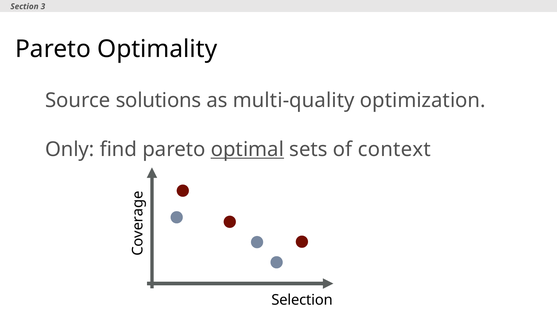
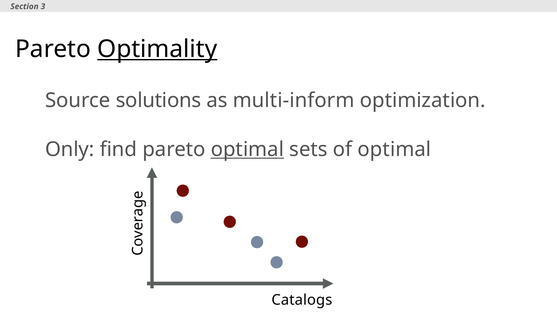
Optimality underline: none -> present
multi-quality: multi-quality -> multi-inform
of context: context -> optimal
Selection: Selection -> Catalogs
